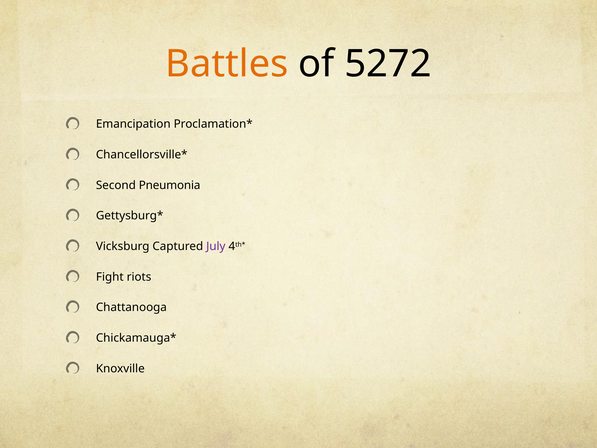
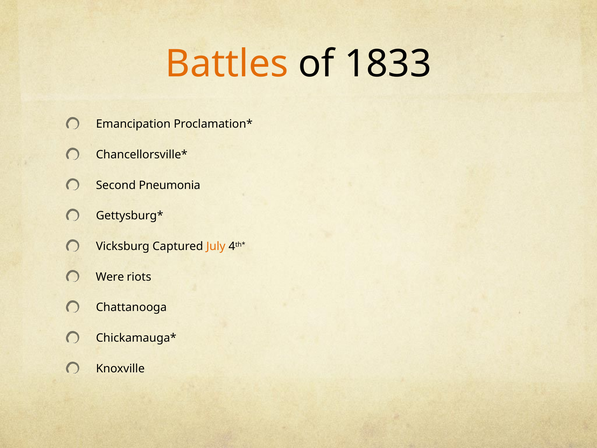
5272: 5272 -> 1833
July colour: purple -> orange
Fight: Fight -> Were
